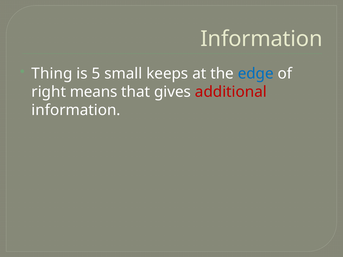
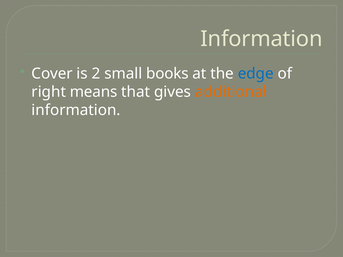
Thing: Thing -> Cover
5: 5 -> 2
keeps: keeps -> books
additional colour: red -> orange
